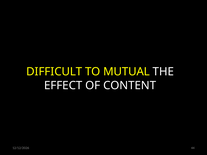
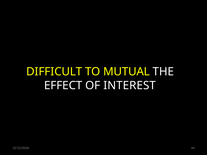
CONTENT: CONTENT -> INTEREST
